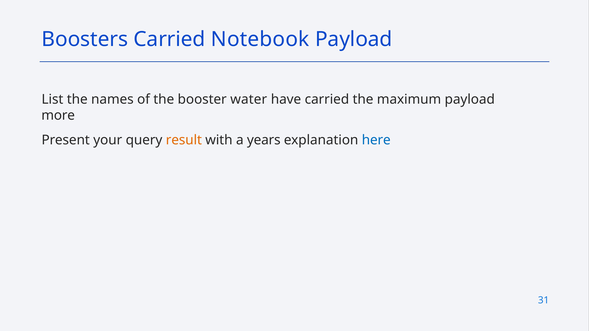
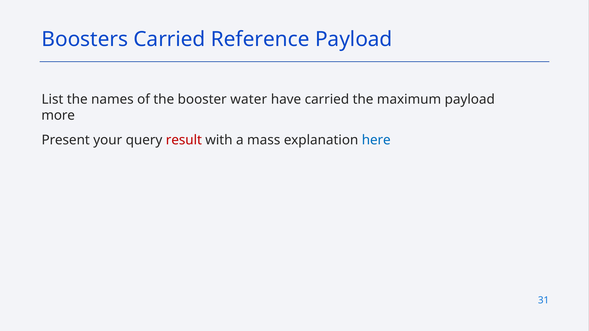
Notebook: Notebook -> Reference
result colour: orange -> red
years: years -> mass
